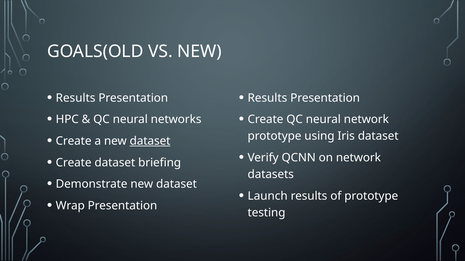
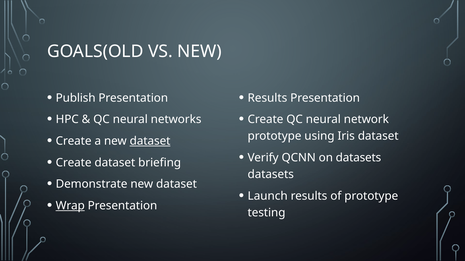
Results at (76, 98): Results -> Publish
on network: network -> datasets
Wrap underline: none -> present
